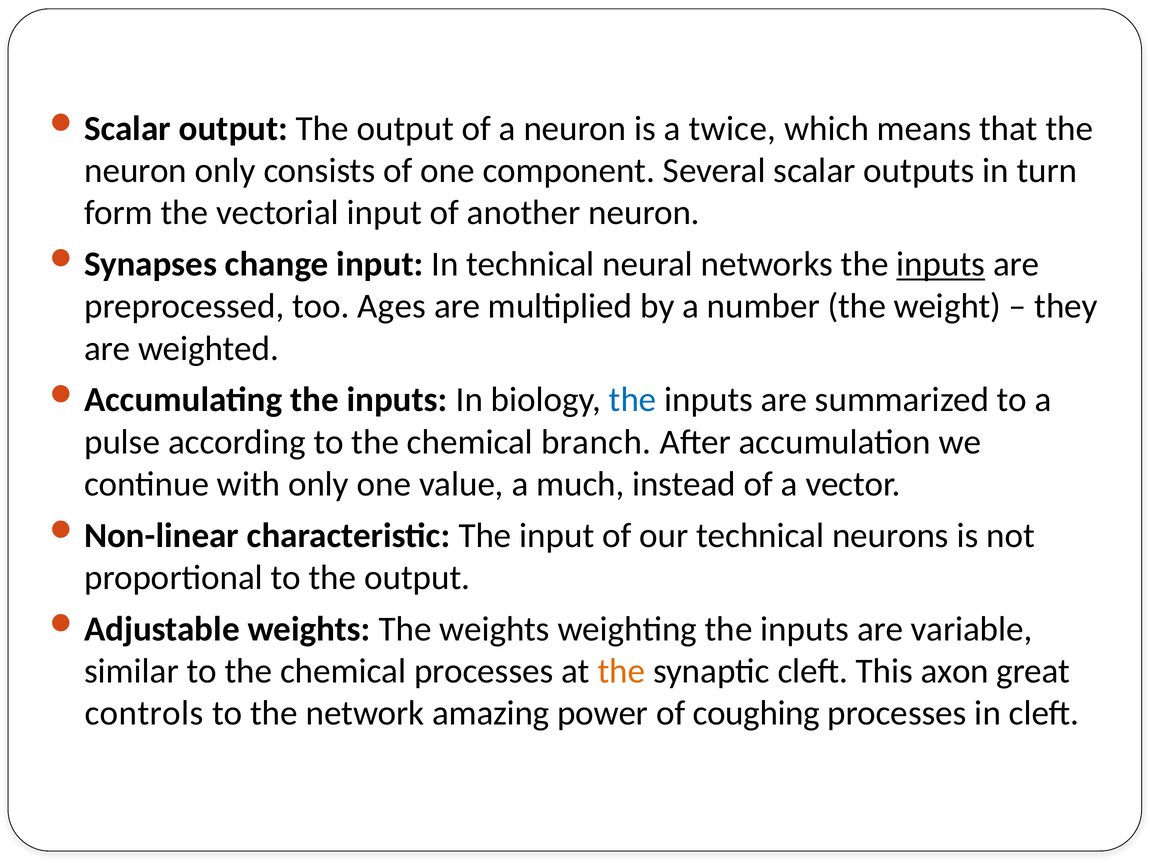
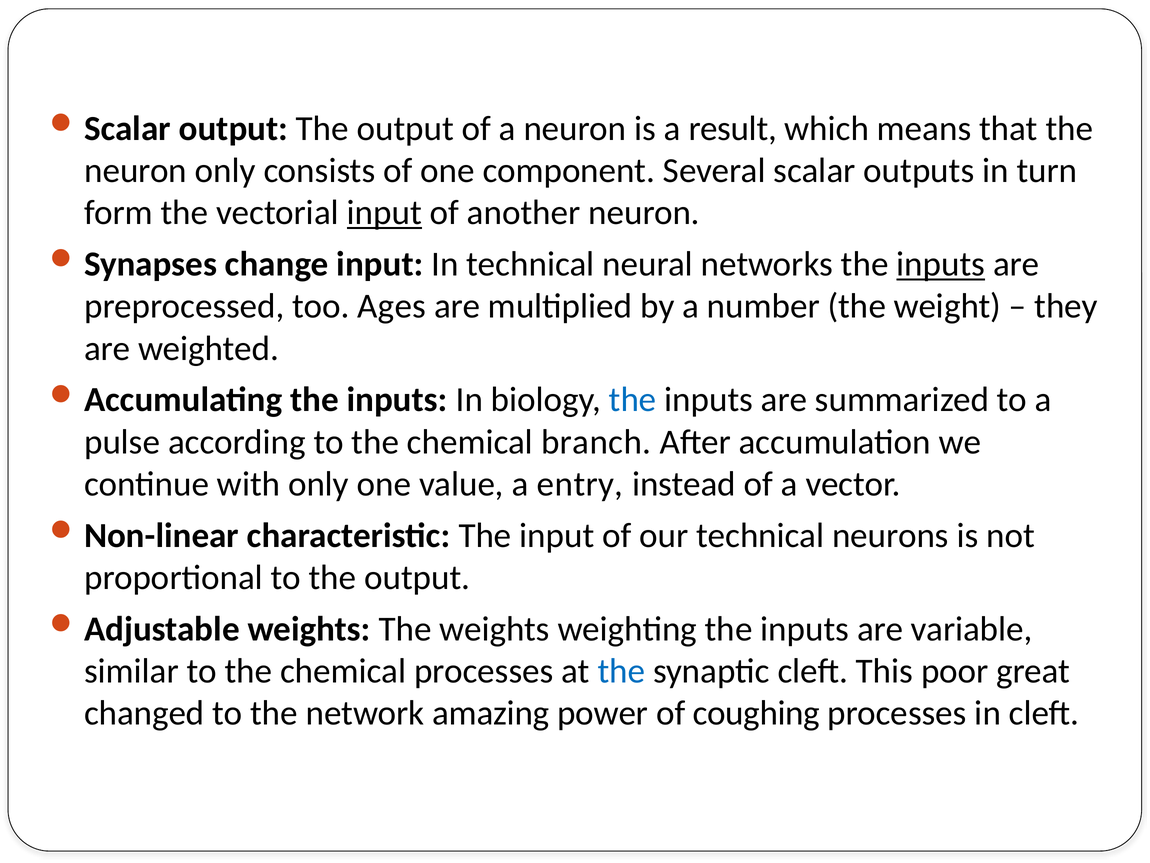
twice: twice -> result
input at (384, 213) underline: none -> present
much: much -> entry
the at (621, 671) colour: orange -> blue
axon: axon -> poor
controls: controls -> changed
